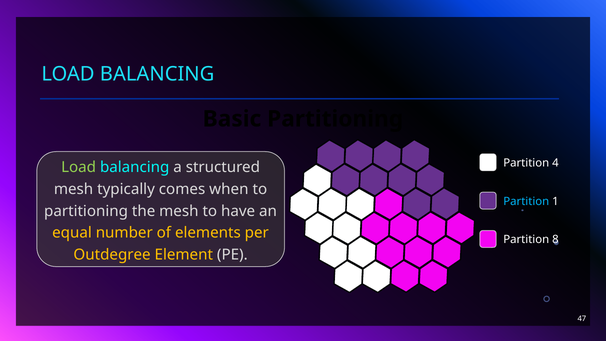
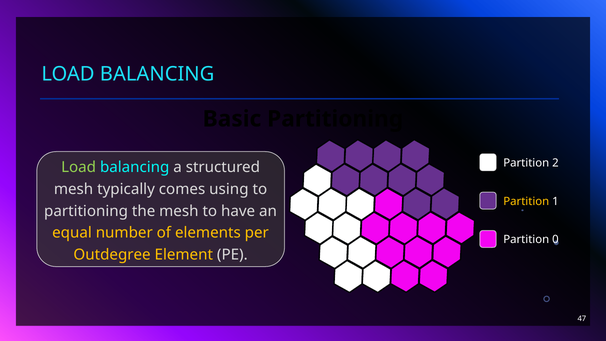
4: 4 -> 2
when: when -> using
Partition at (526, 201) colour: light blue -> yellow
8: 8 -> 0
